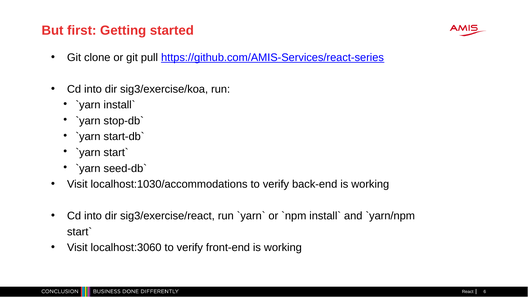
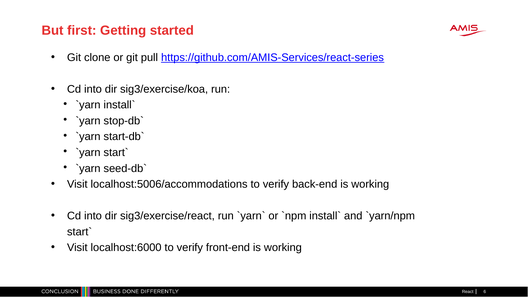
localhost:1030/accommodations: localhost:1030/accommodations -> localhost:5006/accommodations
localhost:3060: localhost:3060 -> localhost:6000
